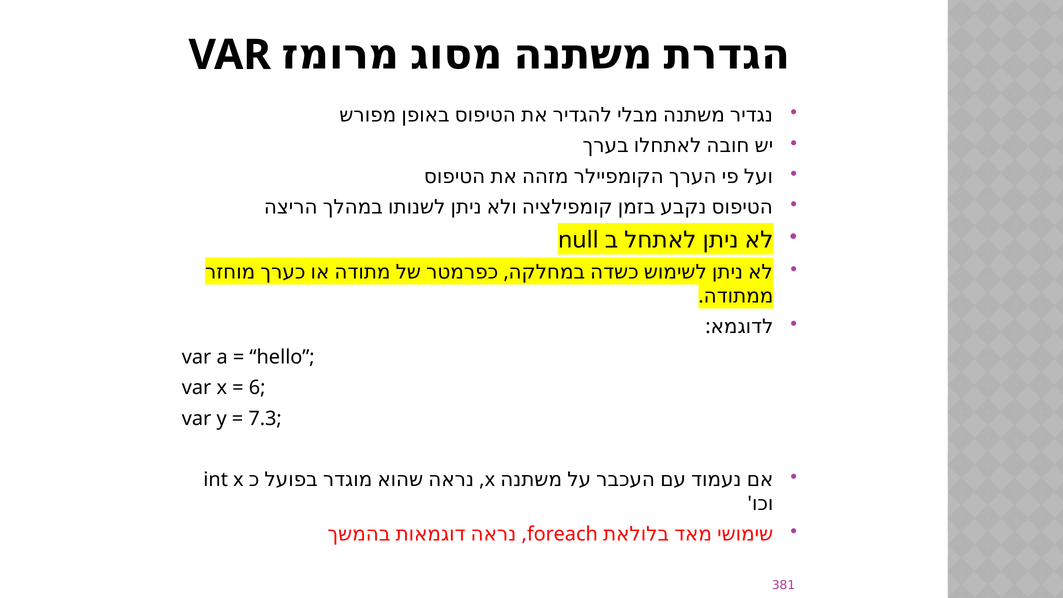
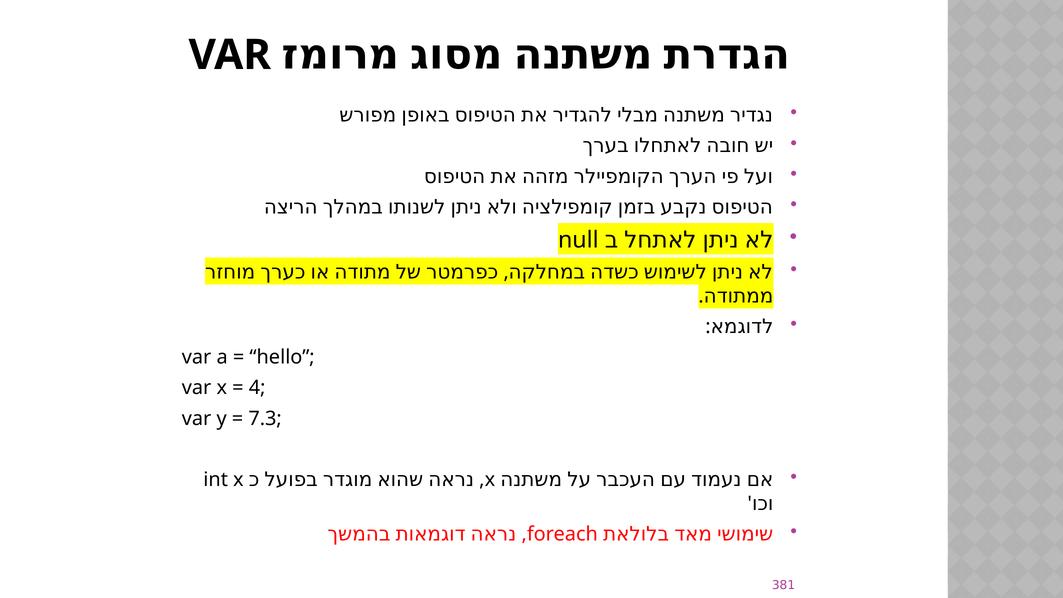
6: 6 -> 4
